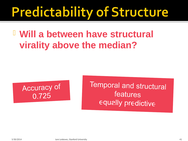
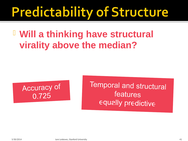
between: between -> thinking
